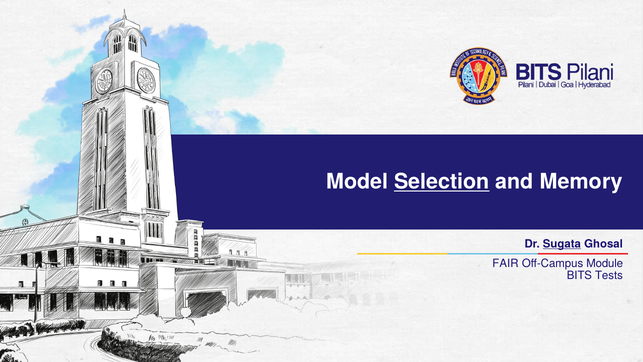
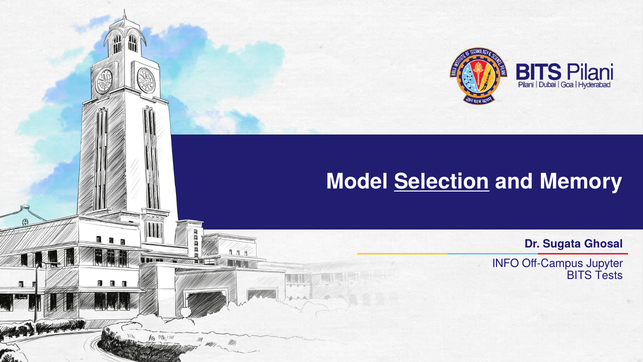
Sugata underline: present -> none
FAIR: FAIR -> INFO
Module: Module -> Jupyter
